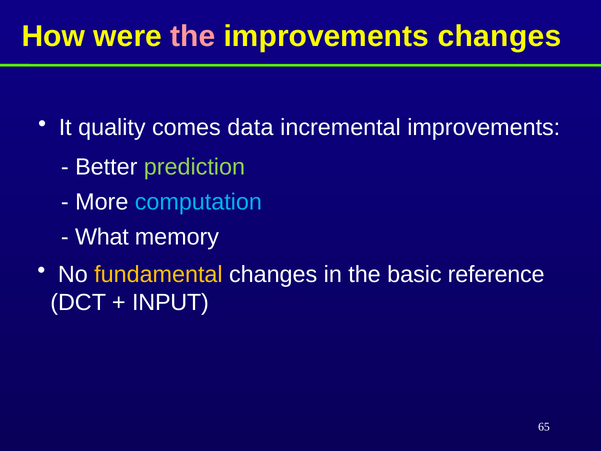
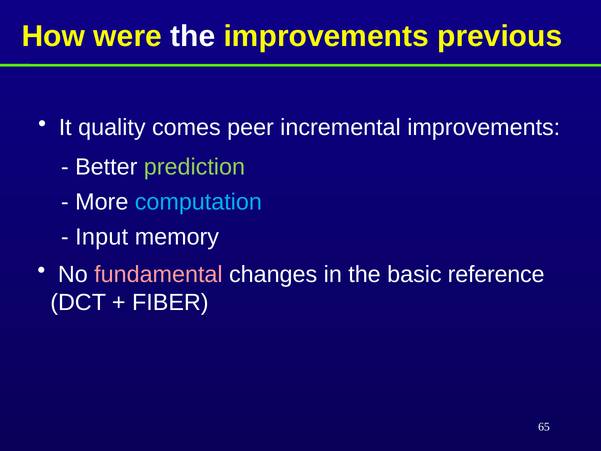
the at (193, 36) colour: pink -> white
improvements changes: changes -> previous
data: data -> peer
What: What -> Input
fundamental colour: yellow -> pink
INPUT: INPUT -> FIBER
